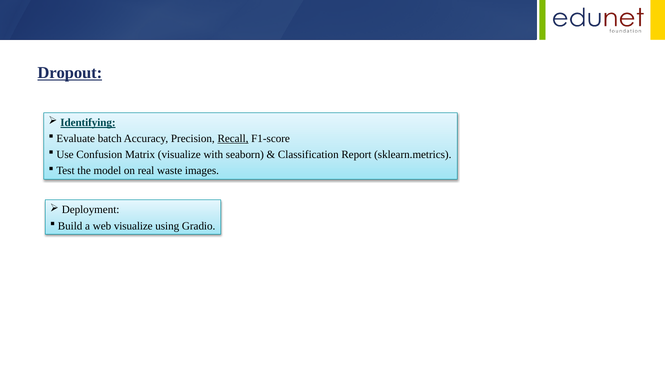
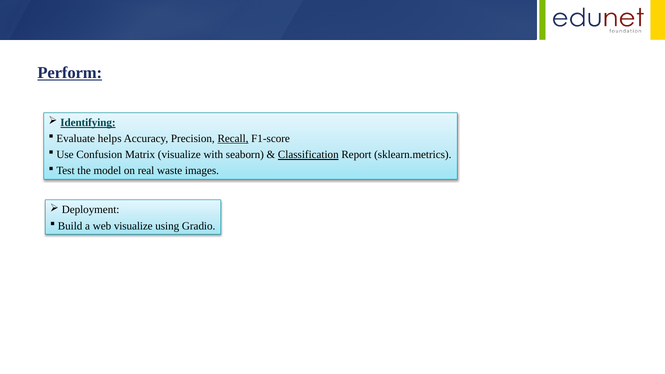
Dropout: Dropout -> Perform
batch: batch -> helps
Classification underline: none -> present
